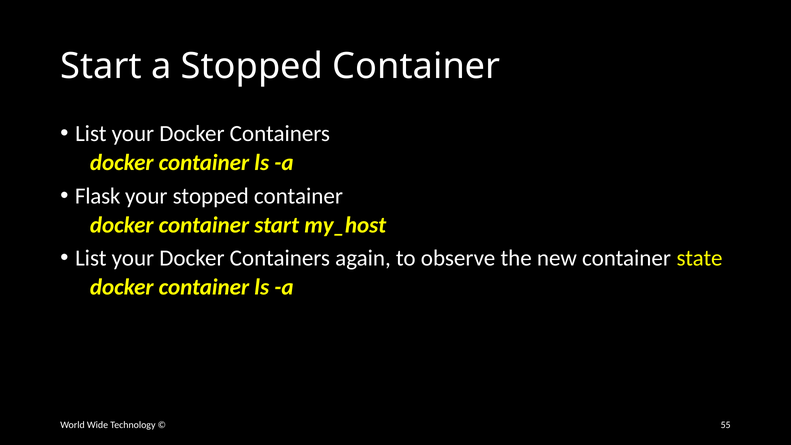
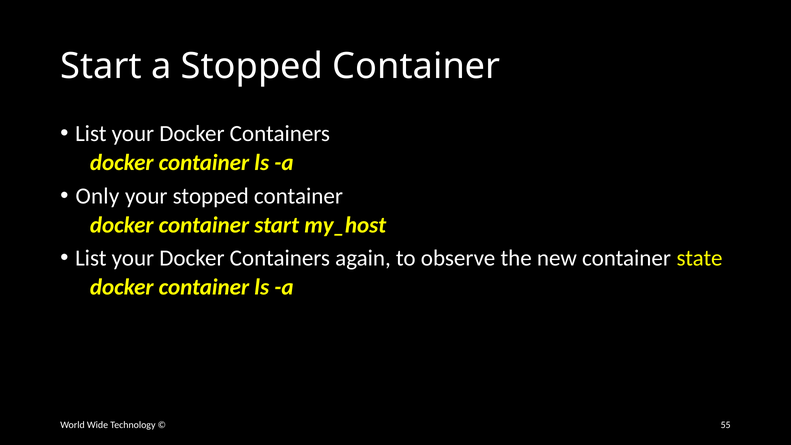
Flask: Flask -> Only
